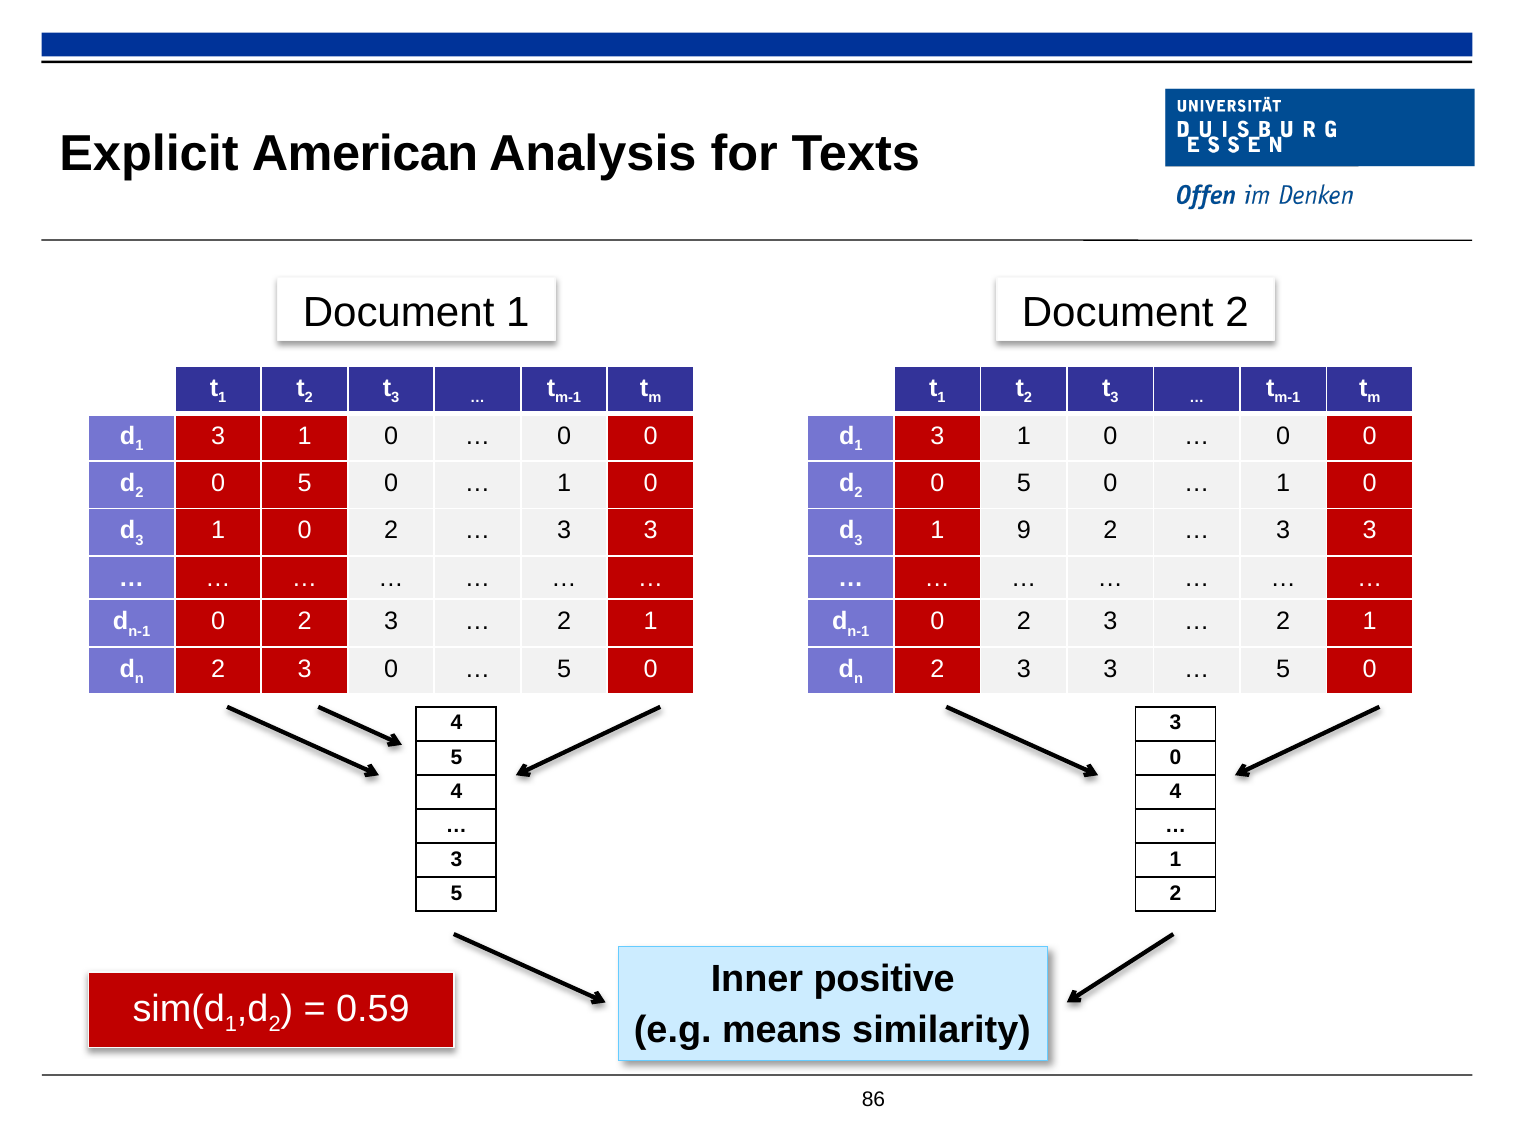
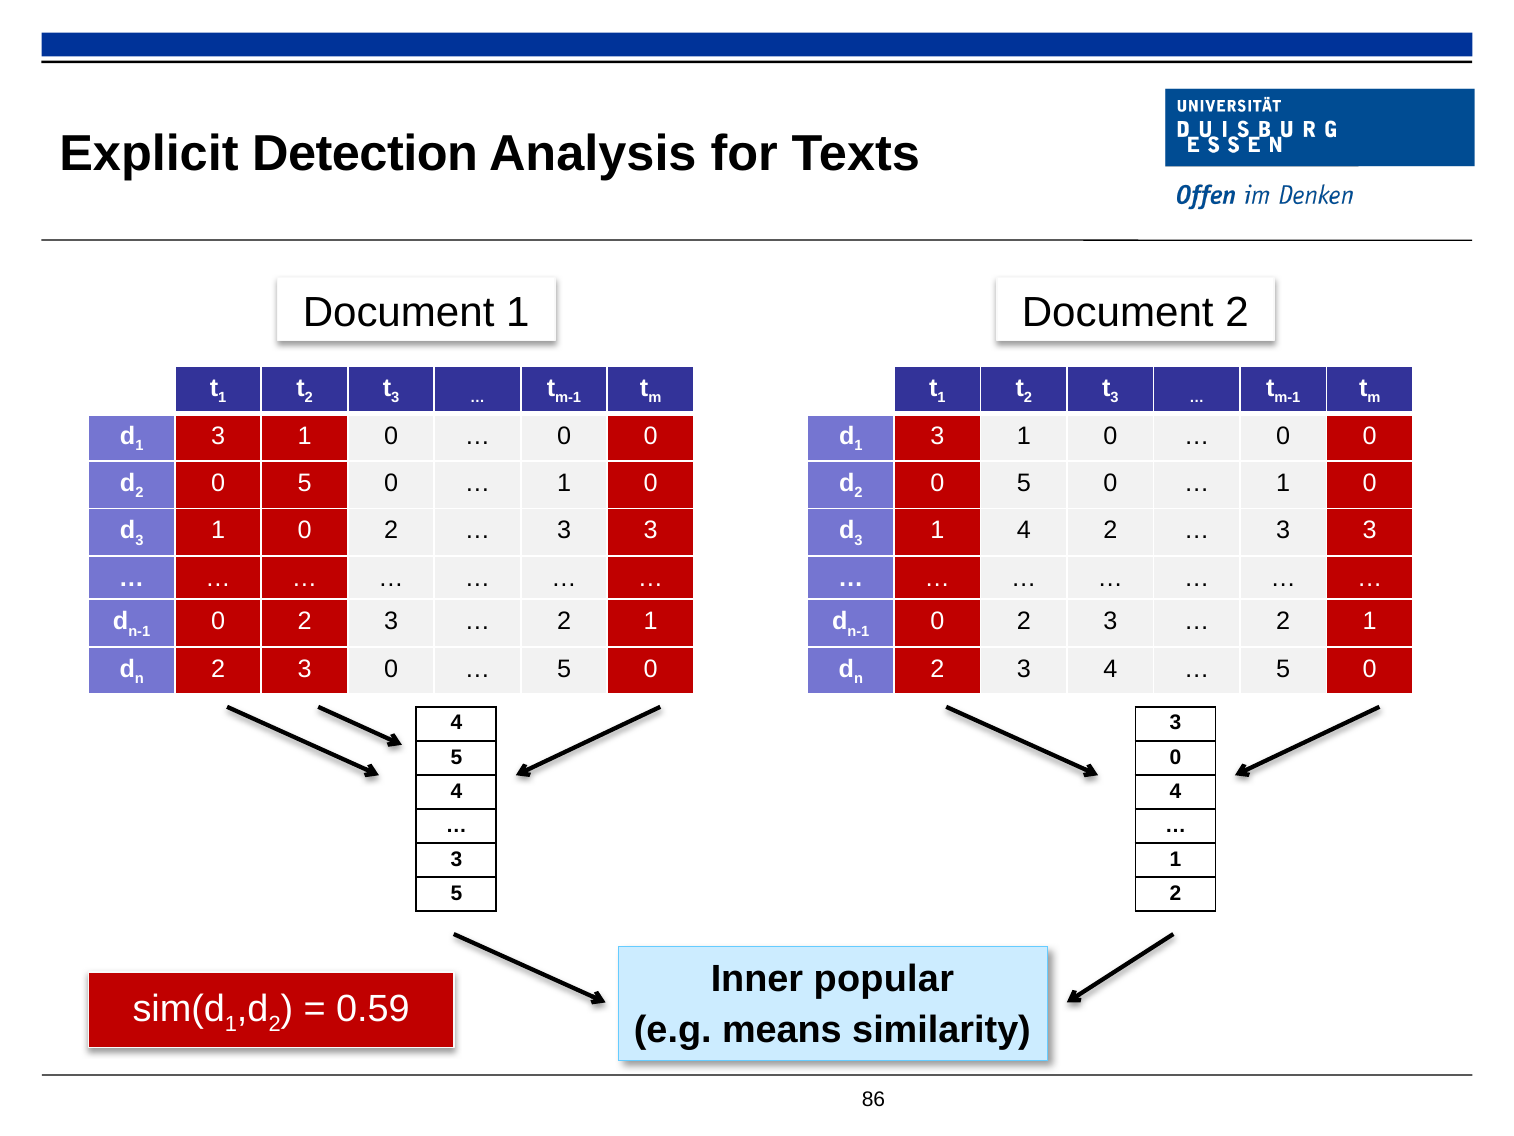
American: American -> Detection
1 9: 9 -> 4
2 3 3: 3 -> 4
positive: positive -> popular
